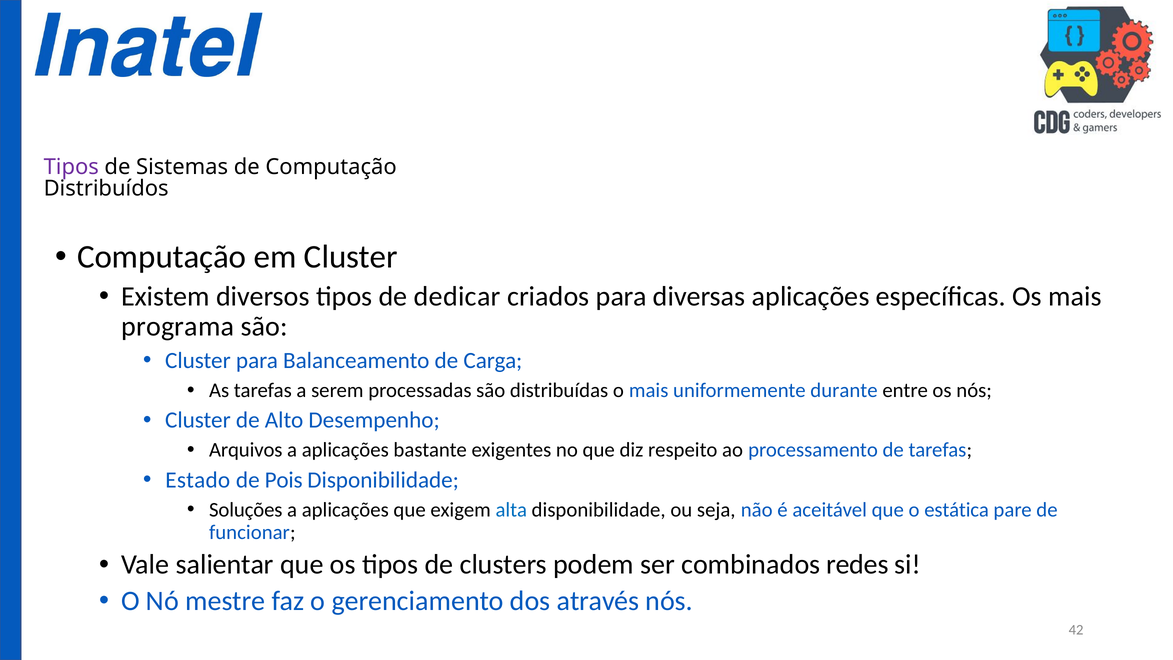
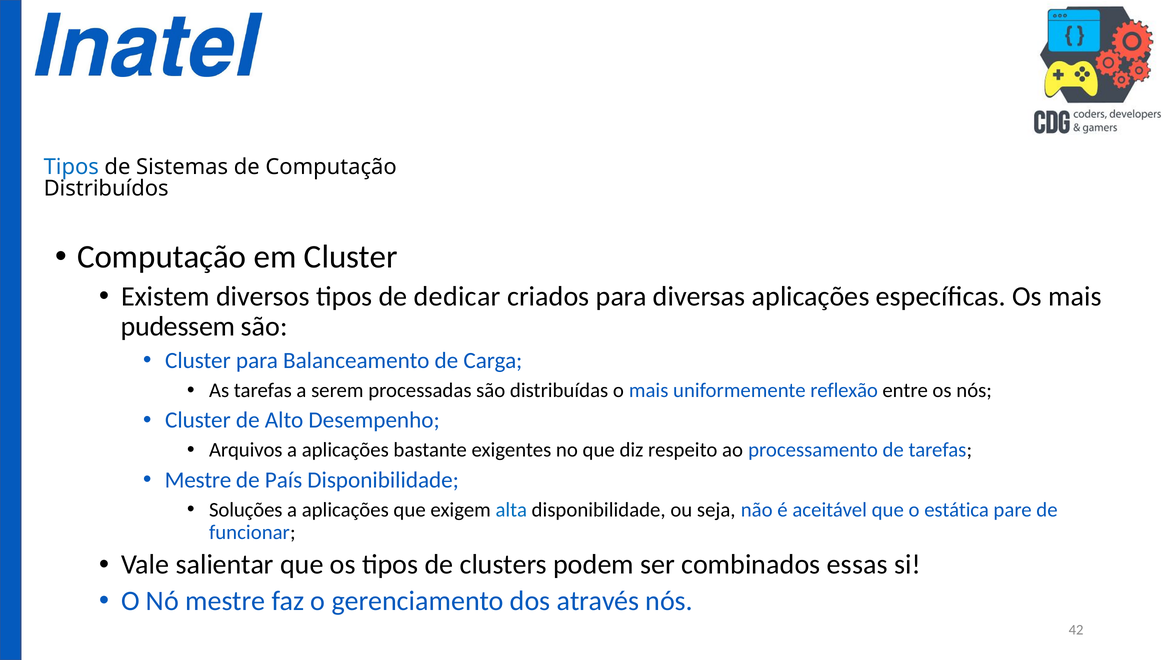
Tipos at (71, 167) colour: purple -> blue
programa: programa -> pudessem
durante: durante -> reflexão
Estado at (198, 480): Estado -> Mestre
Pois: Pois -> País
redes: redes -> essas
